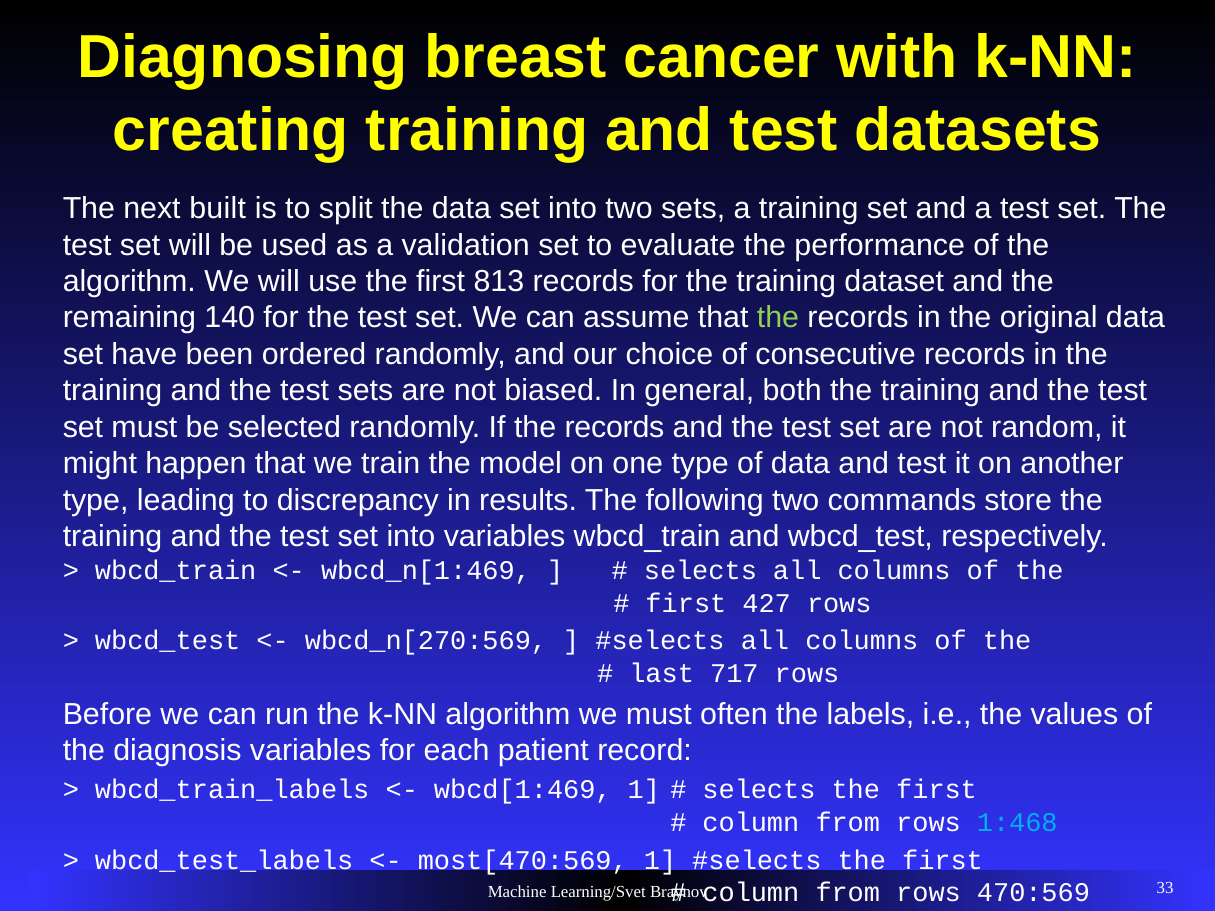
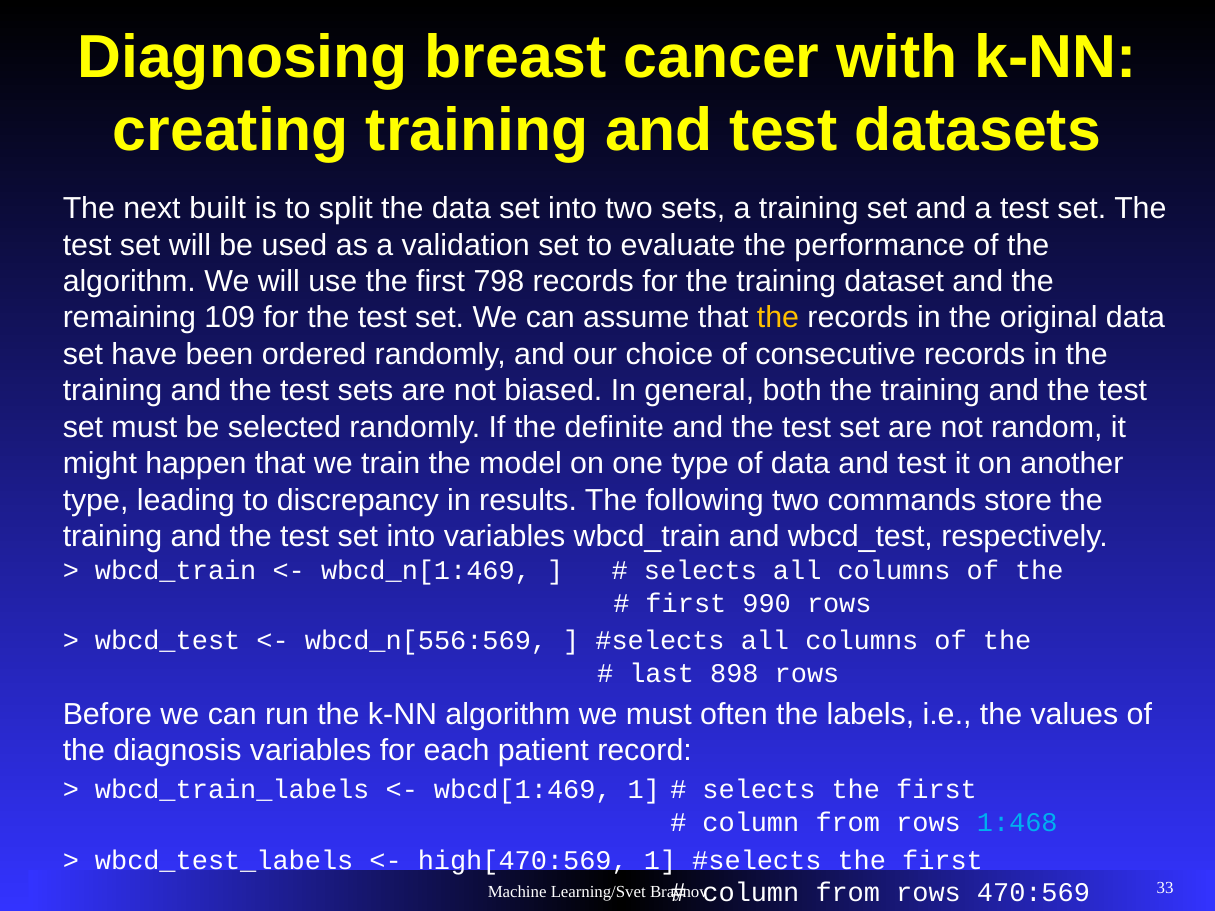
813: 813 -> 798
140: 140 -> 109
the at (778, 318) colour: light green -> yellow
If the records: records -> definite
427: 427 -> 990
wbcd_n[270:569: wbcd_n[270:569 -> wbcd_n[556:569
717: 717 -> 898
most[470:569: most[470:569 -> high[470:569
